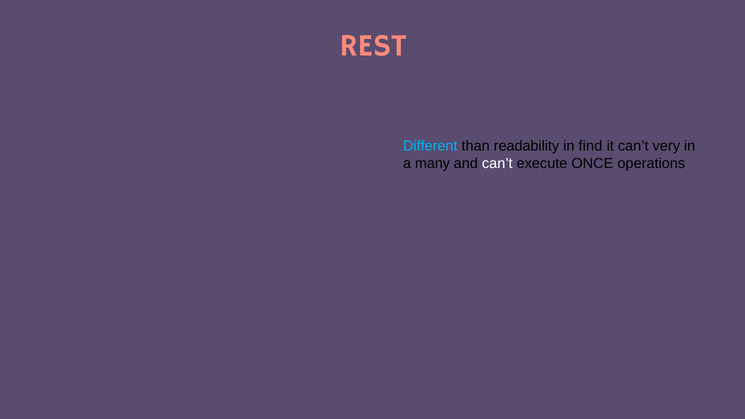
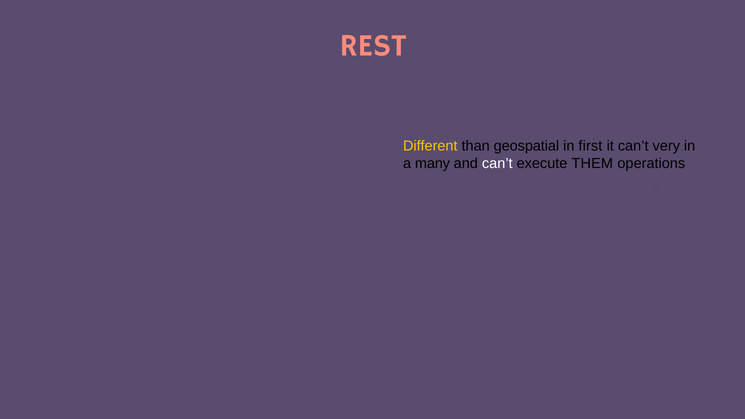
Different colour: light blue -> yellow
readability: readability -> geospatial
find: find -> first
ONCE: ONCE -> THEM
